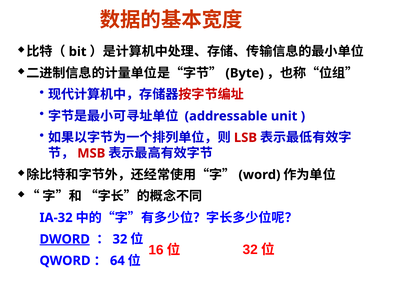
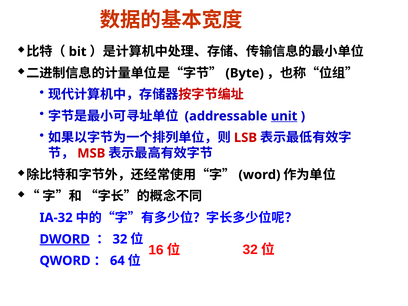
unit underline: none -> present
